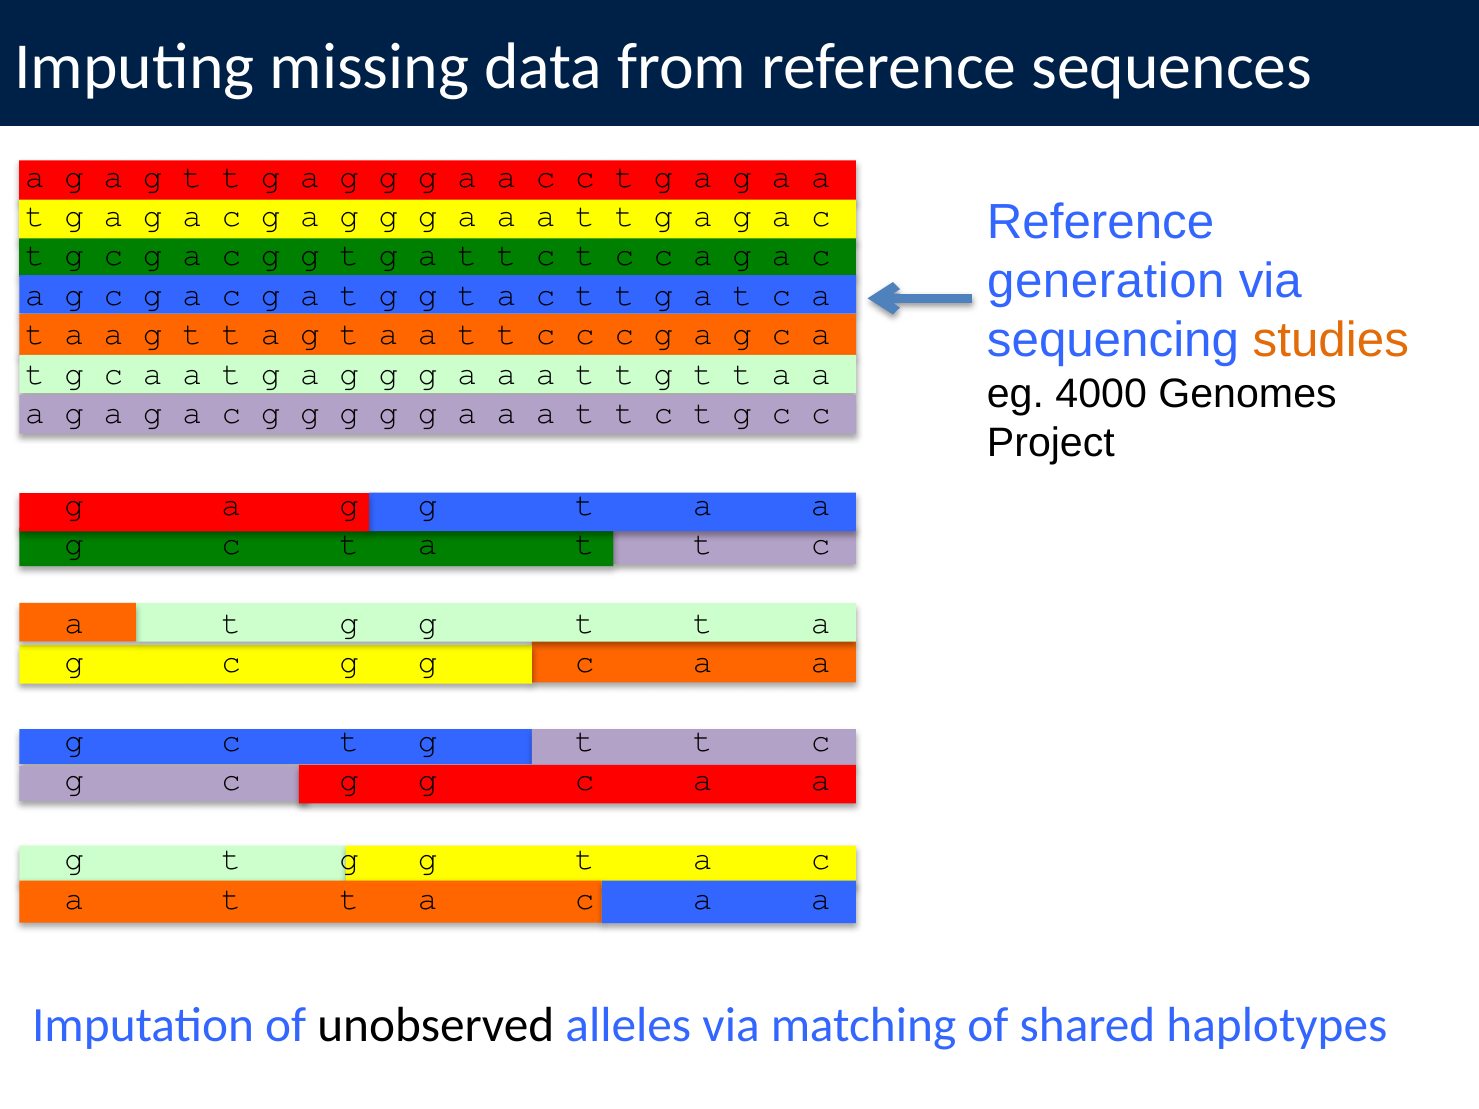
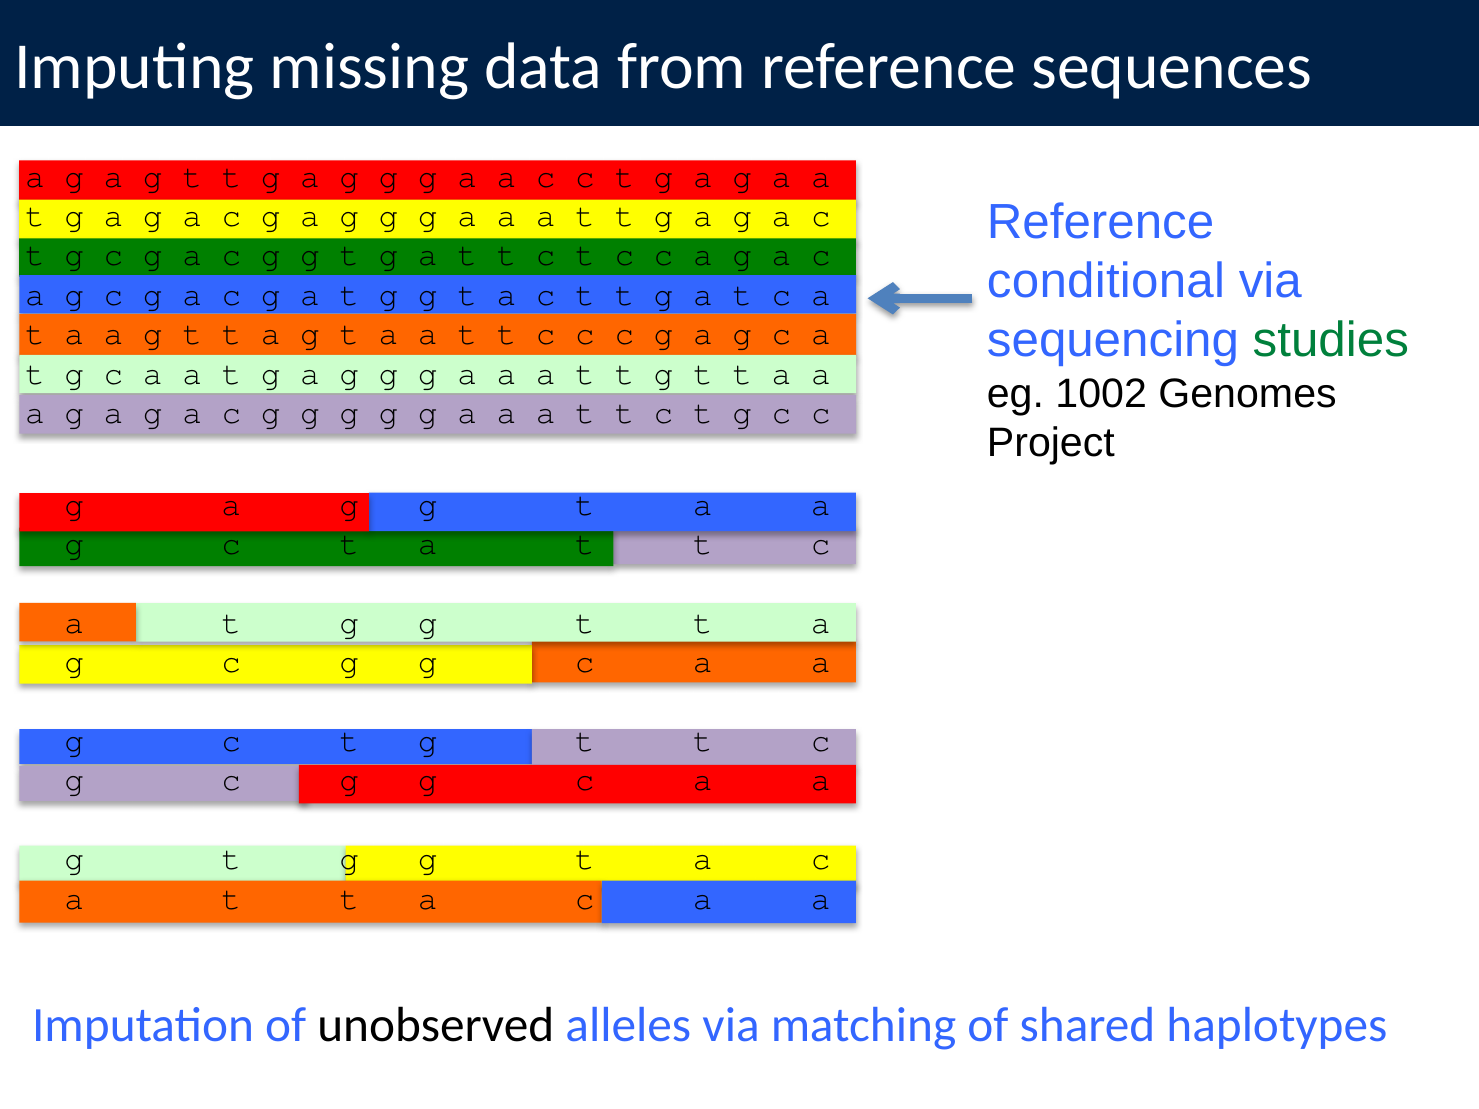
generation: generation -> conditional
studies colour: orange -> green
4000: 4000 -> 1002
